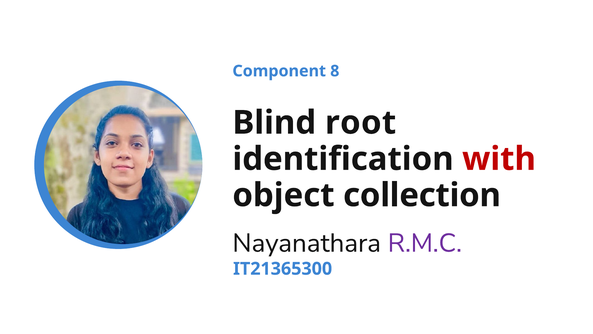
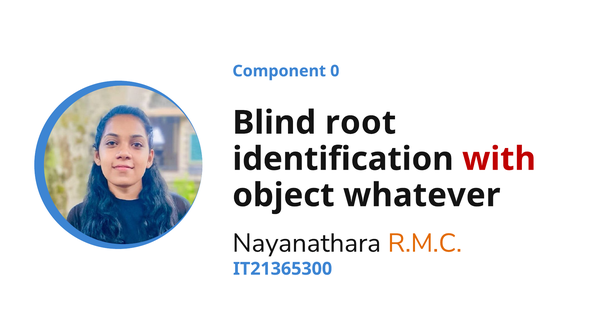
8: 8 -> 0
collection: collection -> whatever
R.M.C colour: purple -> orange
